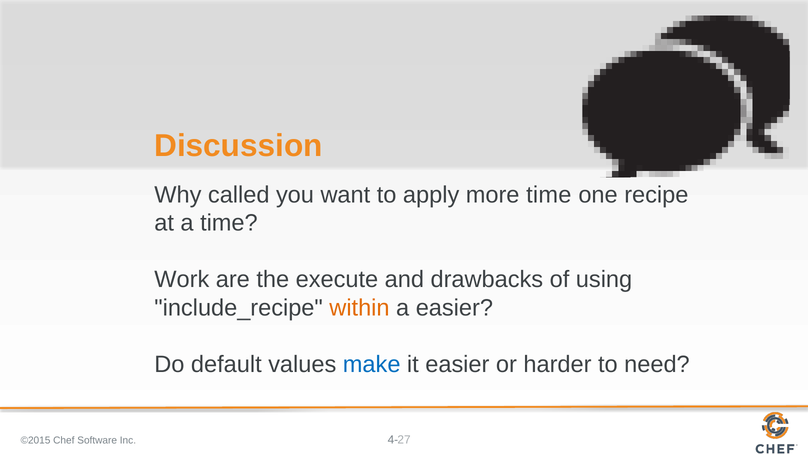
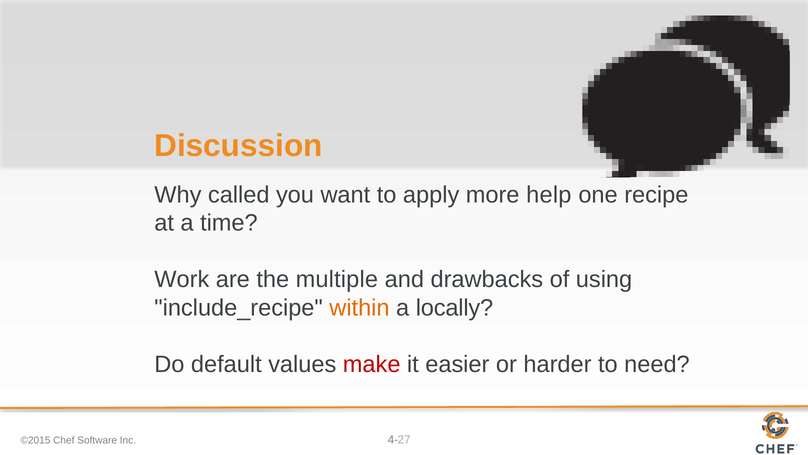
more time: time -> help
execute: execute -> multiple
a easier: easier -> locally
make colour: blue -> red
